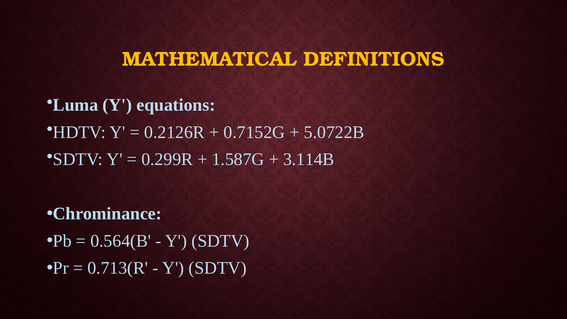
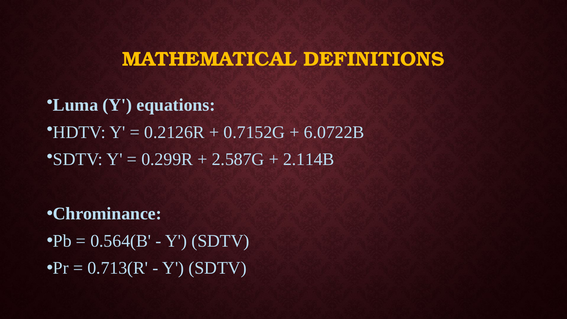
5.0722B: 5.0722B -> 6.0722B
1.587G: 1.587G -> 2.587G
3.114B: 3.114B -> 2.114B
